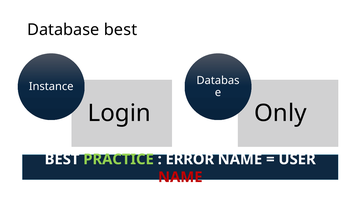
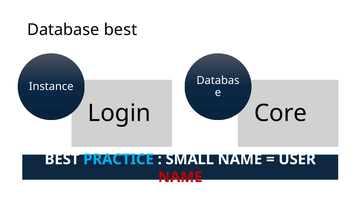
Only: Only -> Core
PRACTICE colour: light green -> light blue
ERROR: ERROR -> SMALL
